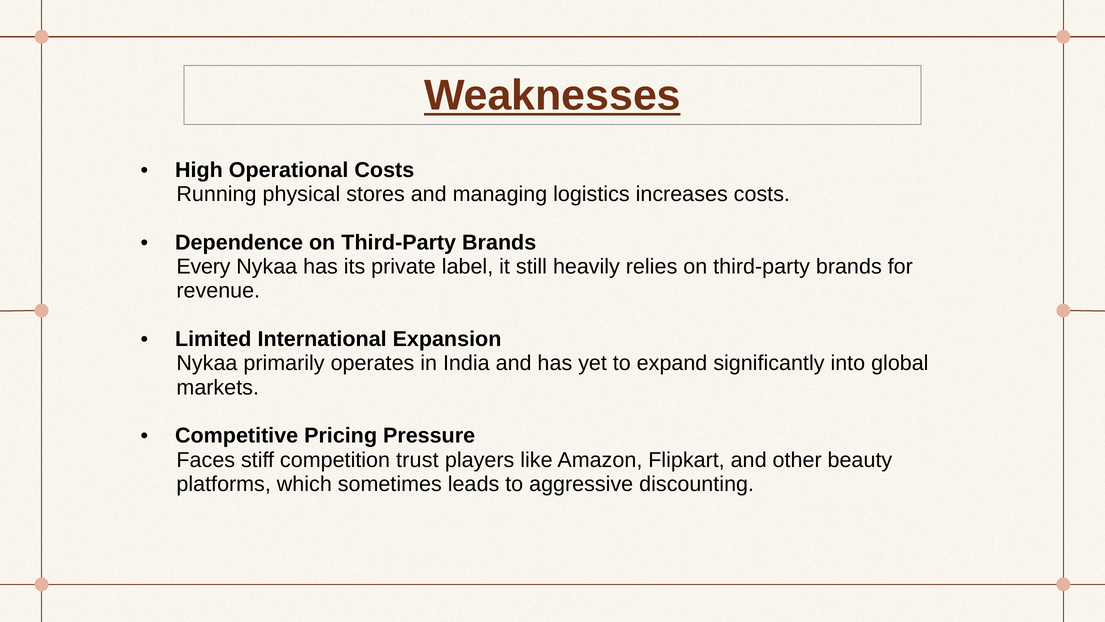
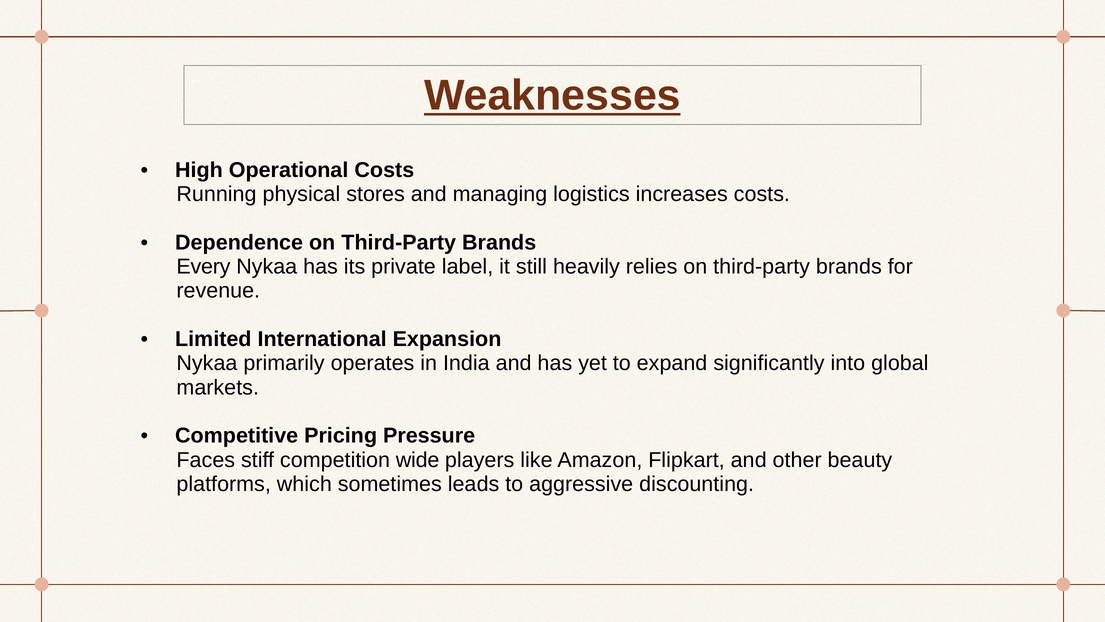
trust: trust -> wide
